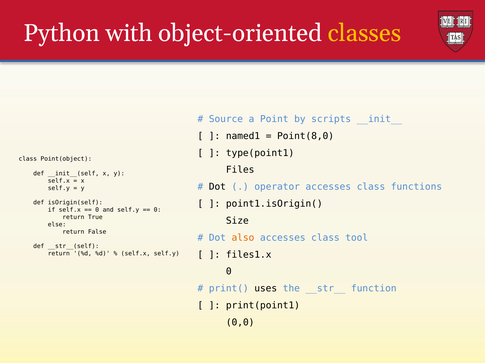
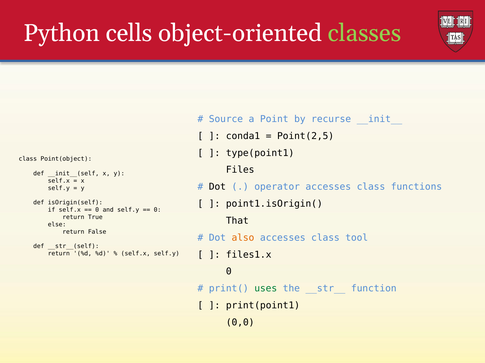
with: with -> cells
classes colour: yellow -> light green
scripts: scripts -> recurse
named1: named1 -> conda1
Point(8,0: Point(8,0 -> Point(2,5
Size: Size -> That
uses colour: black -> green
